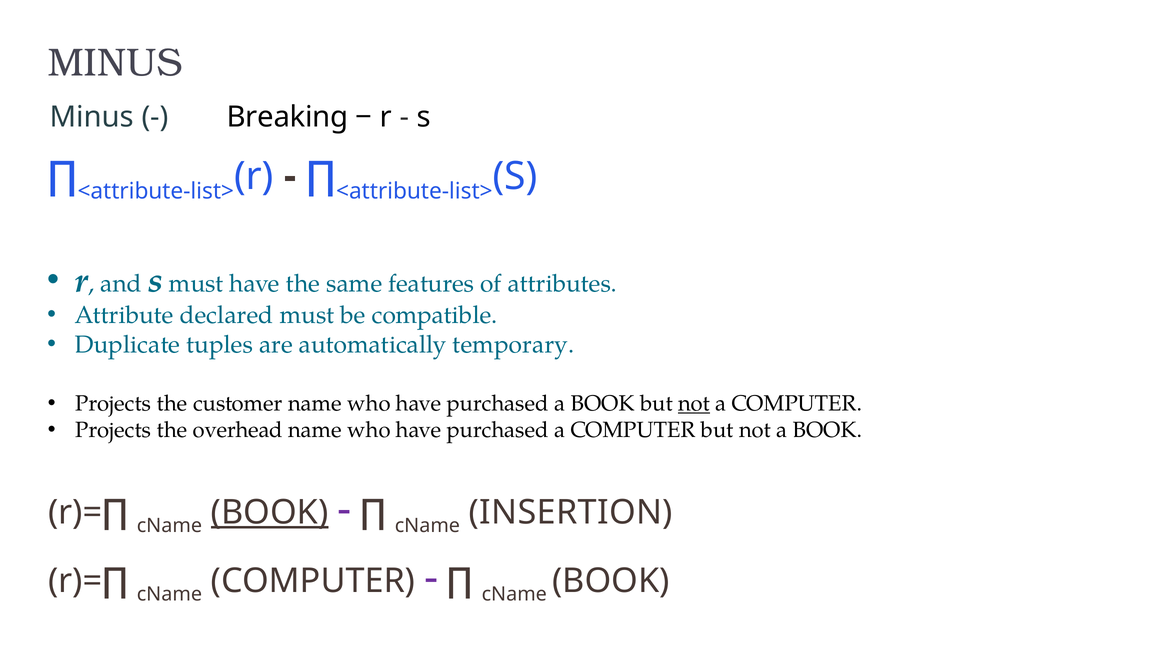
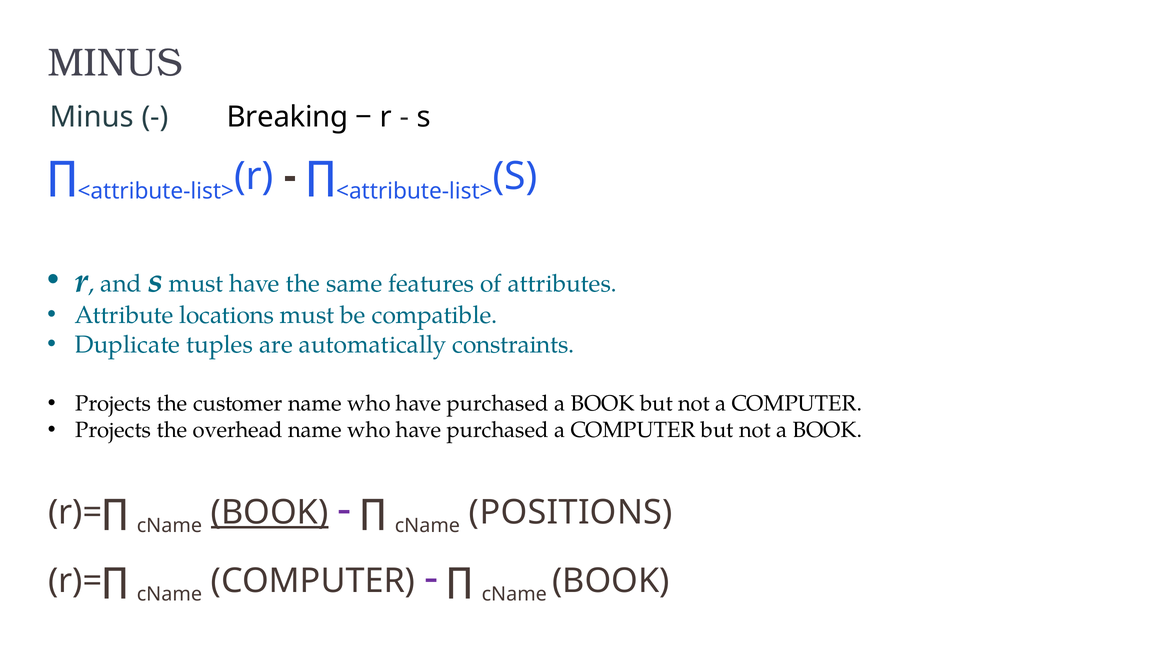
declared: declared -> locations
temporary: temporary -> constraints
not at (694, 404) underline: present -> none
INSERTION: INSERTION -> POSITIONS
